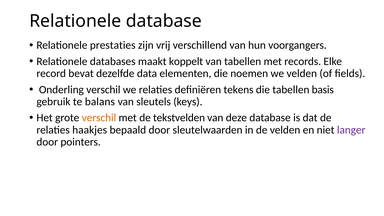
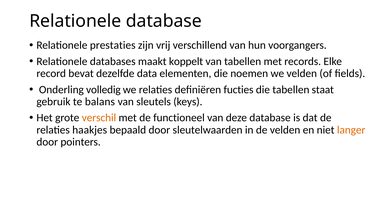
Onderling verschil: verschil -> volledig
tekens: tekens -> fucties
basis: basis -> staat
tekstvelden: tekstvelden -> functioneel
langer colour: purple -> orange
